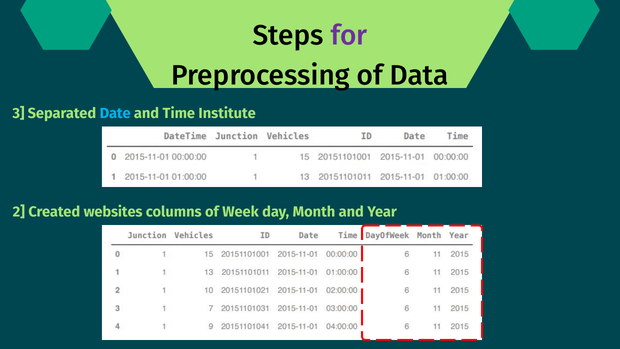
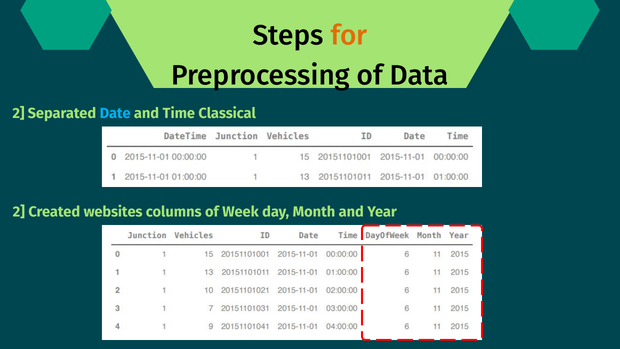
for colour: purple -> orange
3 at (18, 113): 3 -> 2
Institute: Institute -> Classical
